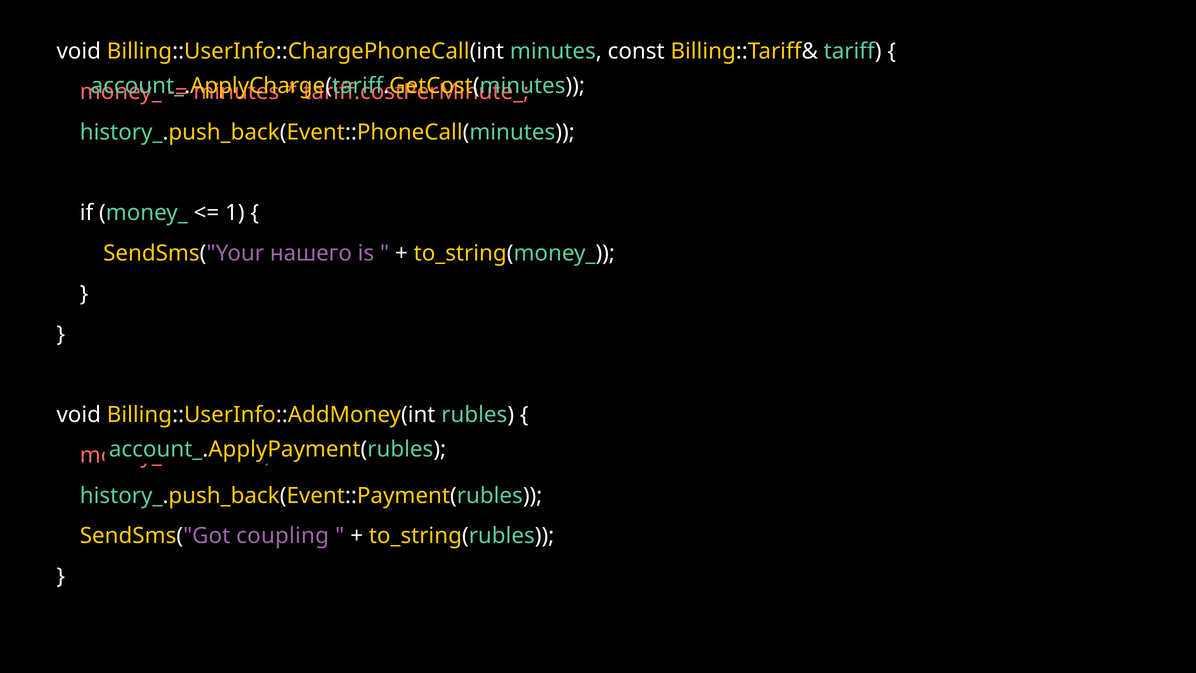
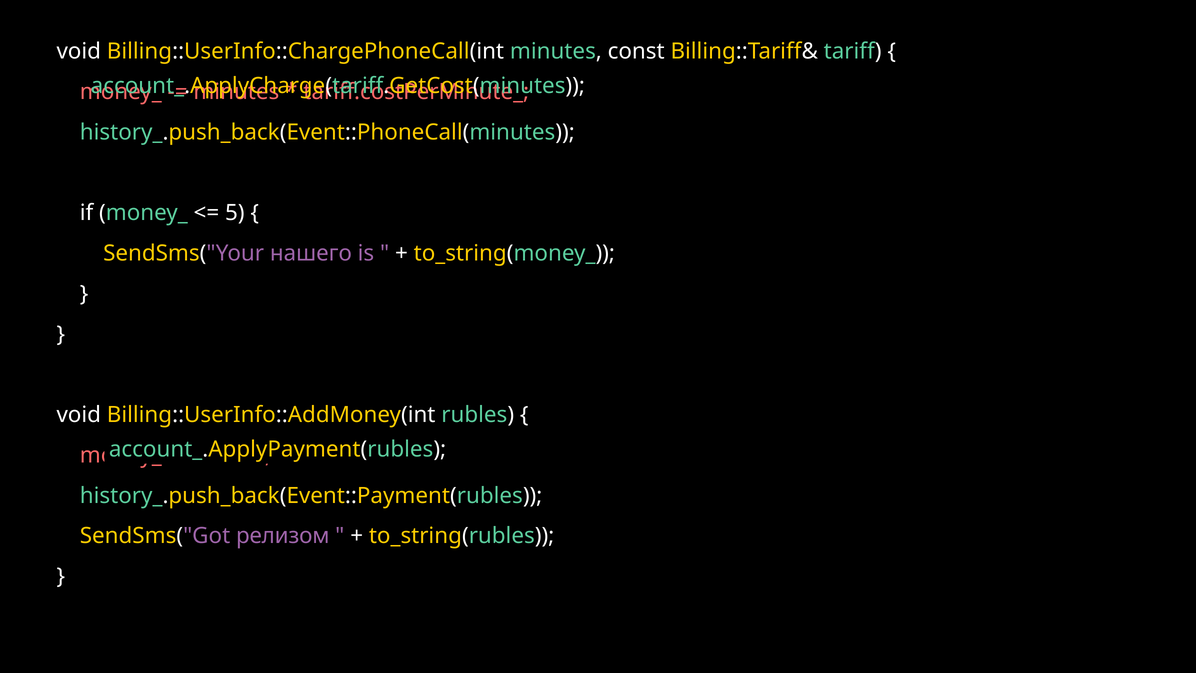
1: 1 -> 5
coupling: coupling -> релизом
